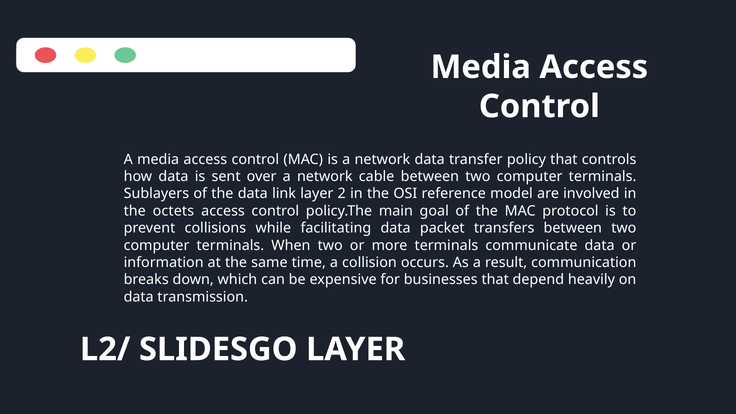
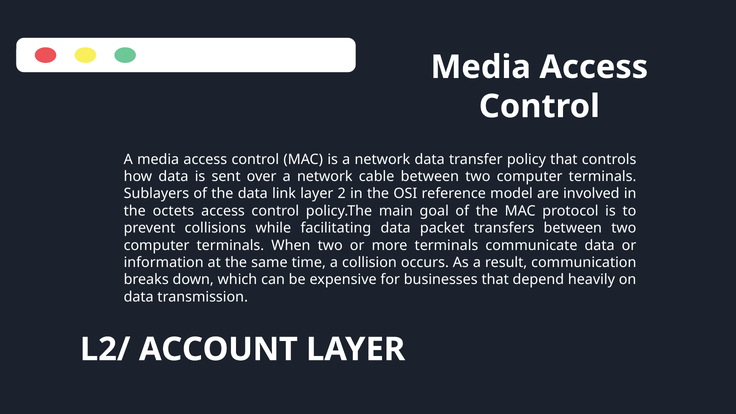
SLIDESGO: SLIDESGO -> ACCOUNT
